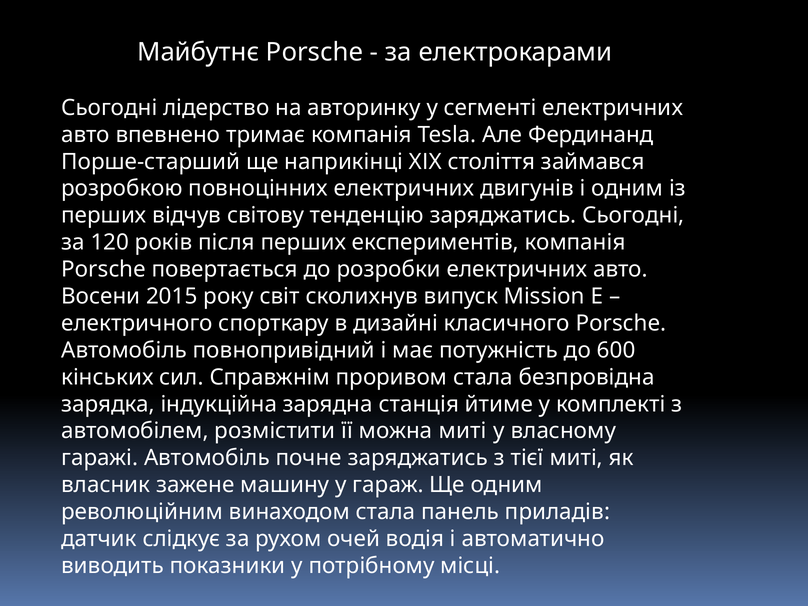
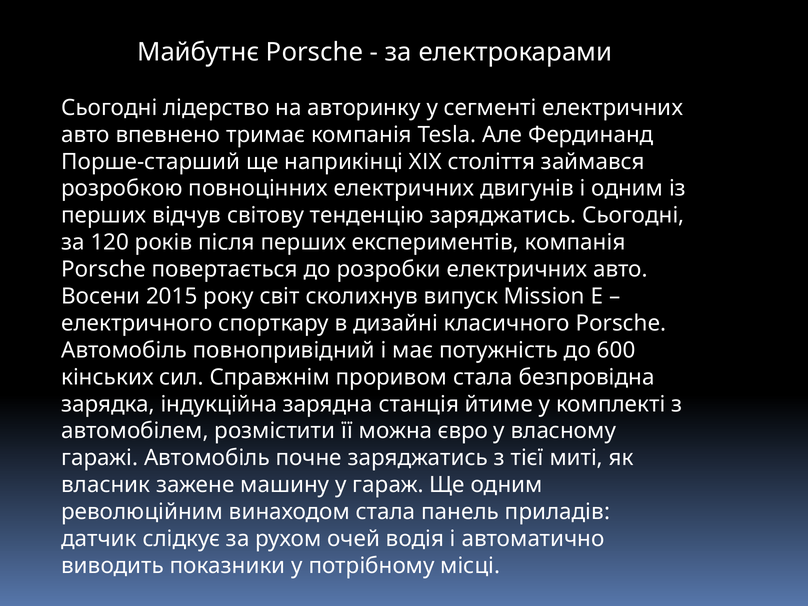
можна миті: миті -> євро
